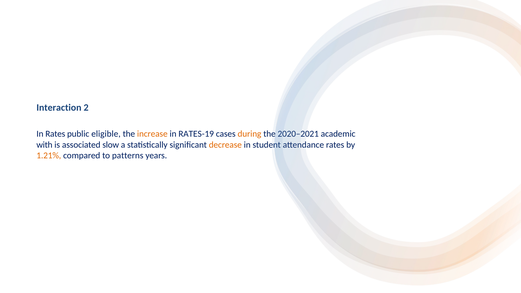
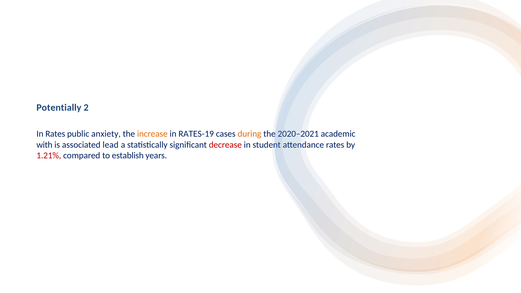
Interaction: Interaction -> Potentially
eligible: eligible -> anxiety
slow: slow -> lead
decrease colour: orange -> red
1.21% colour: orange -> red
patterns: patterns -> establish
